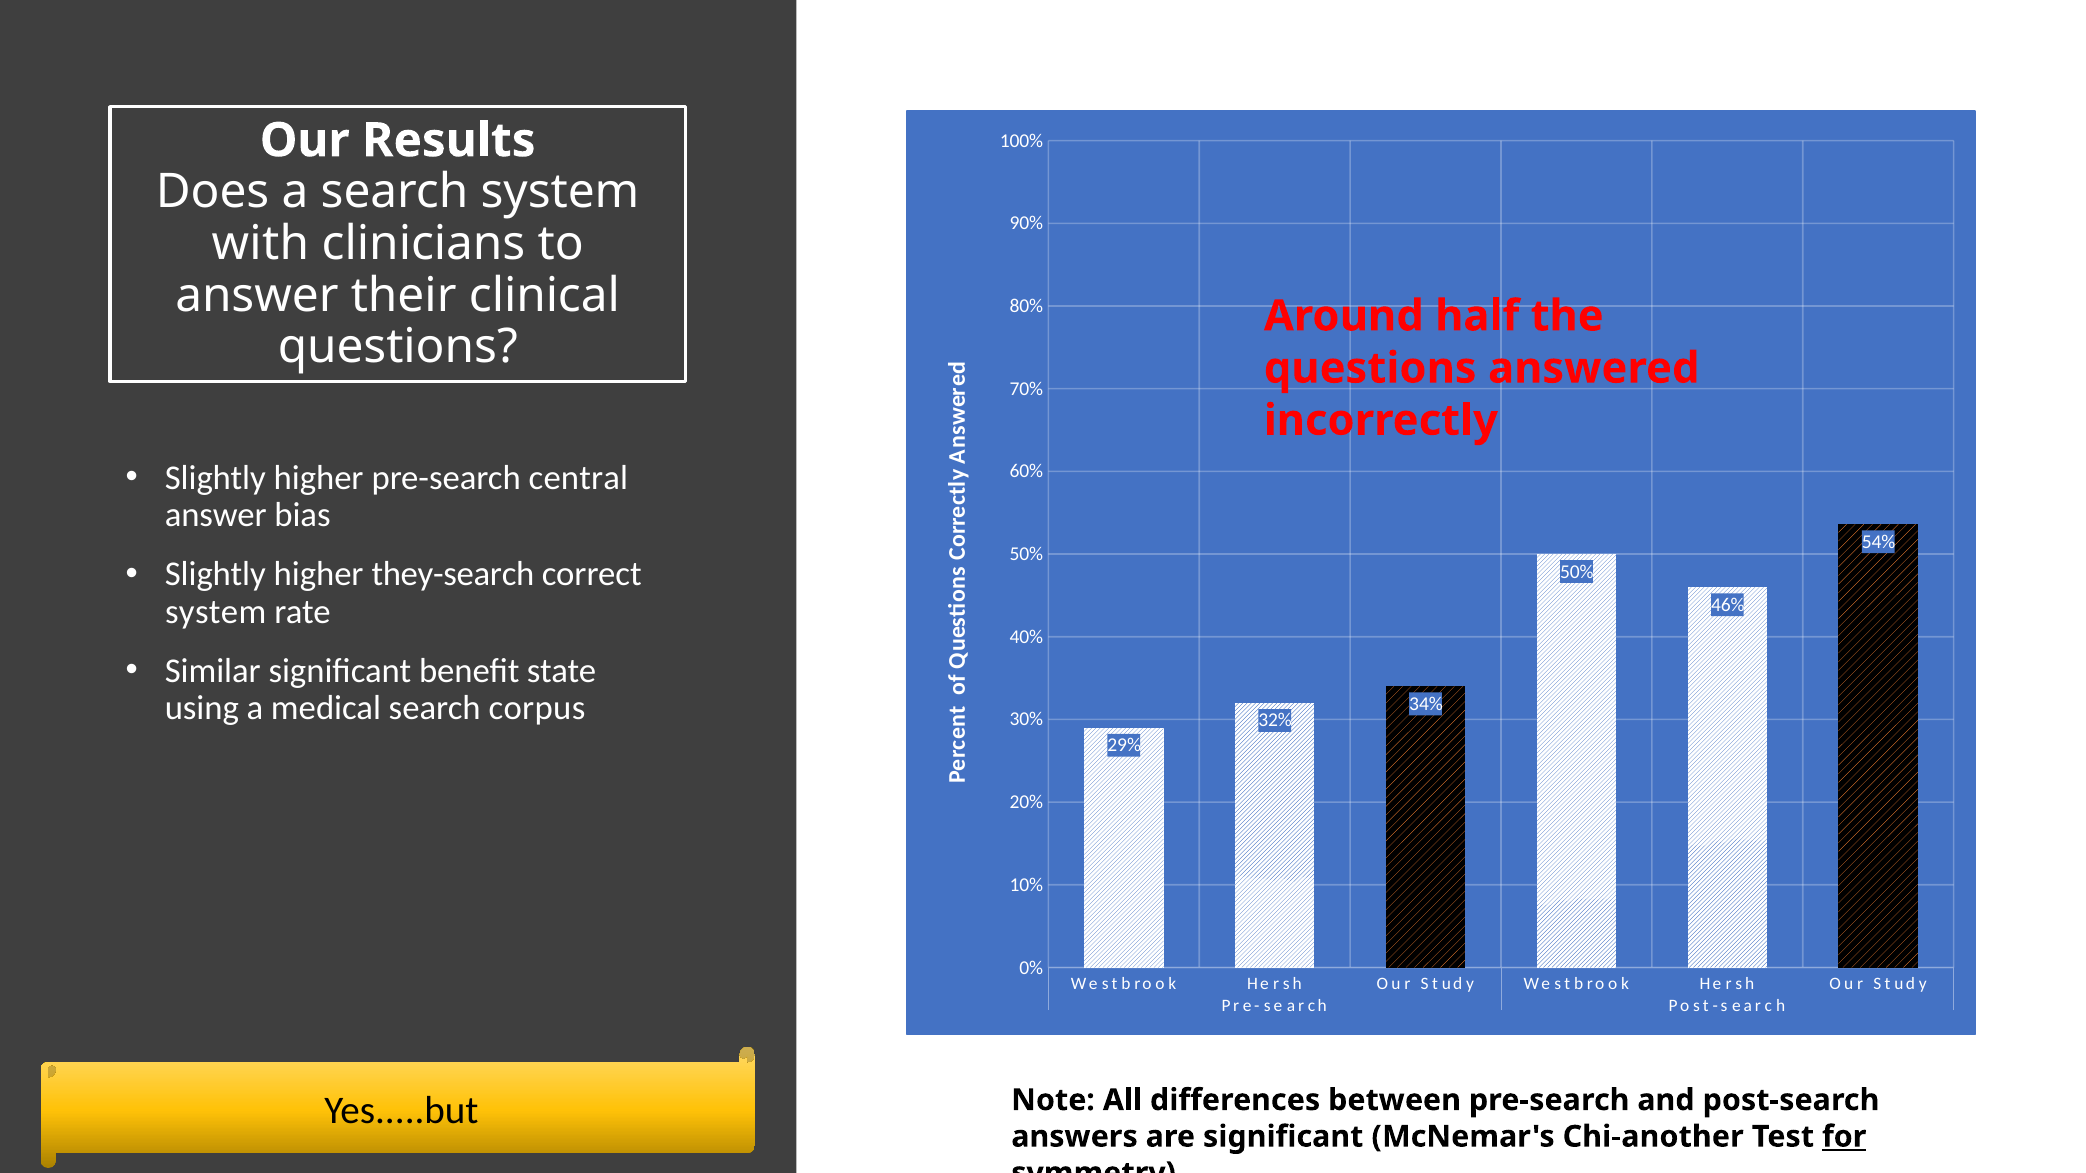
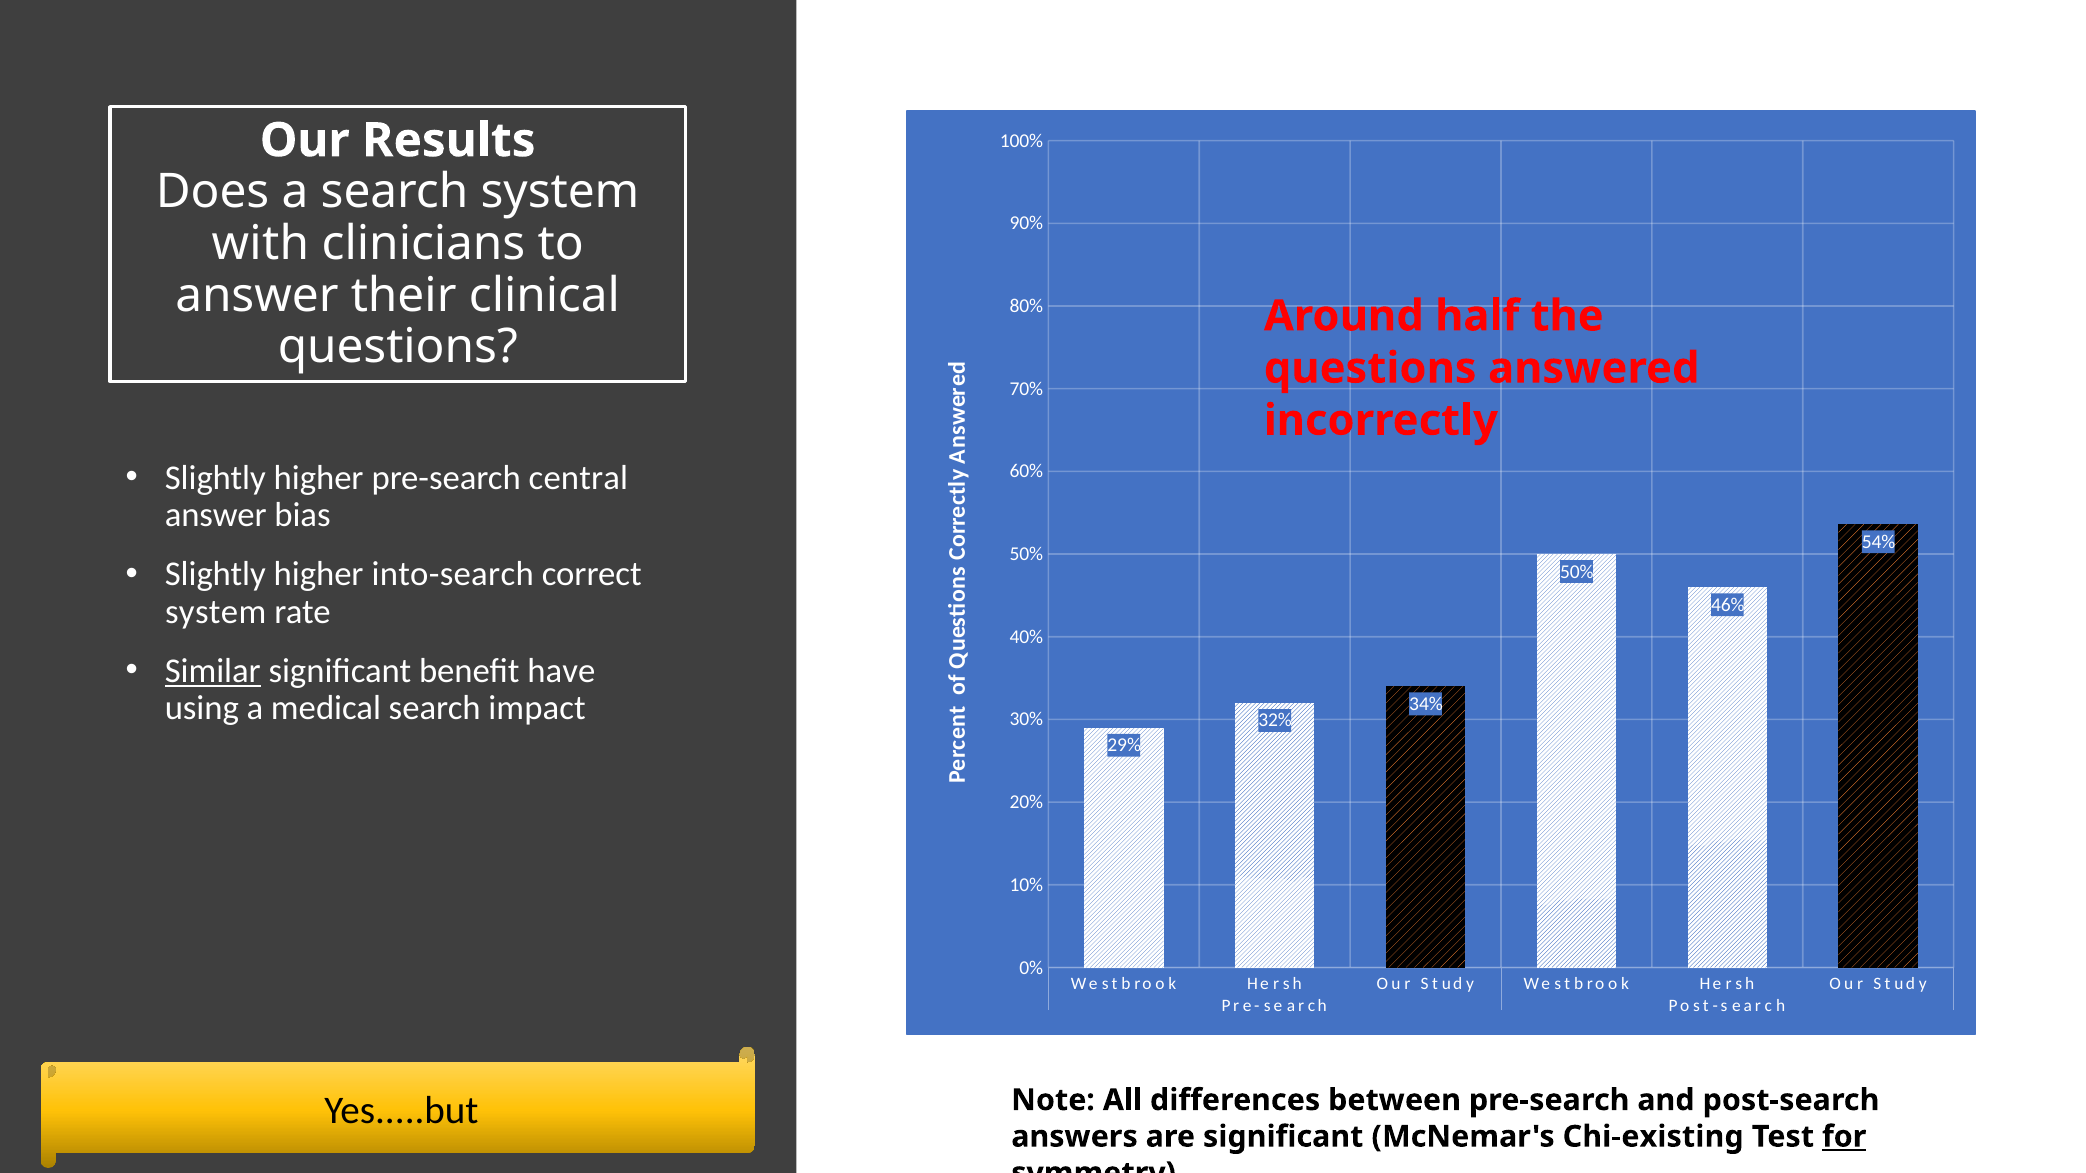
they-search: they-search -> into-search
Similar underline: none -> present
state: state -> have
corpus: corpus -> impact
Chi-another: Chi-another -> Chi-existing
